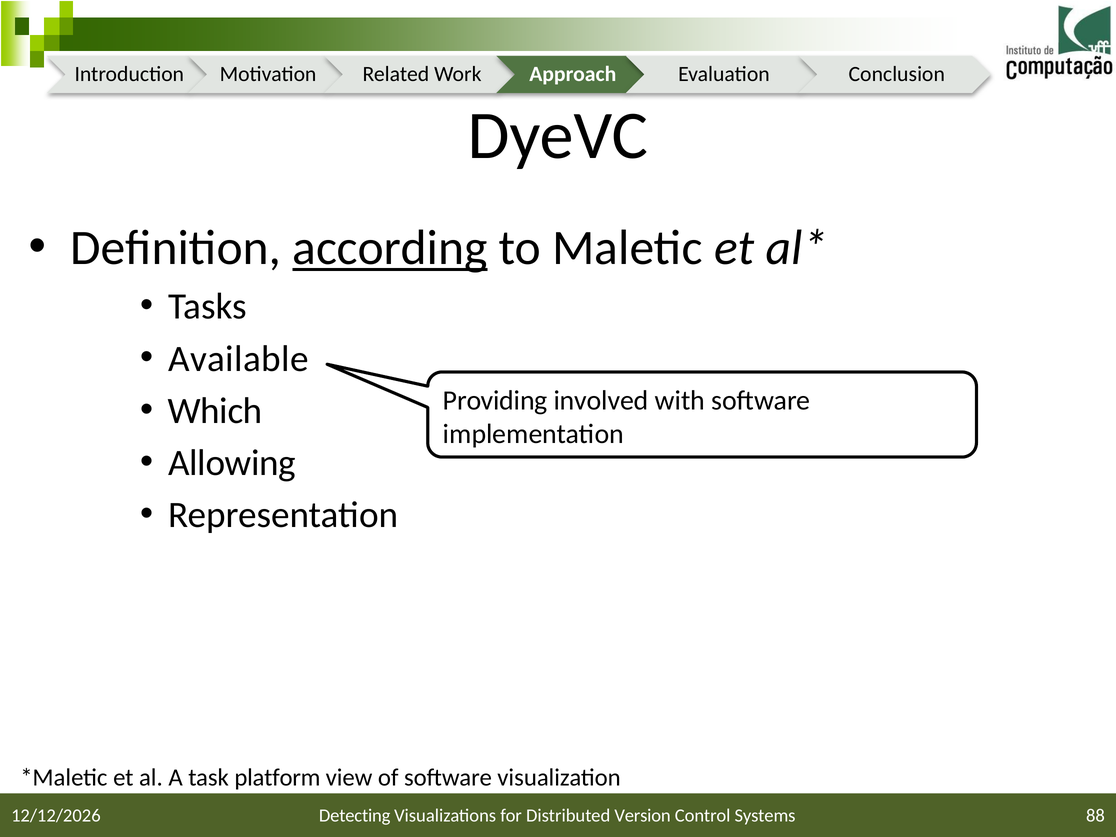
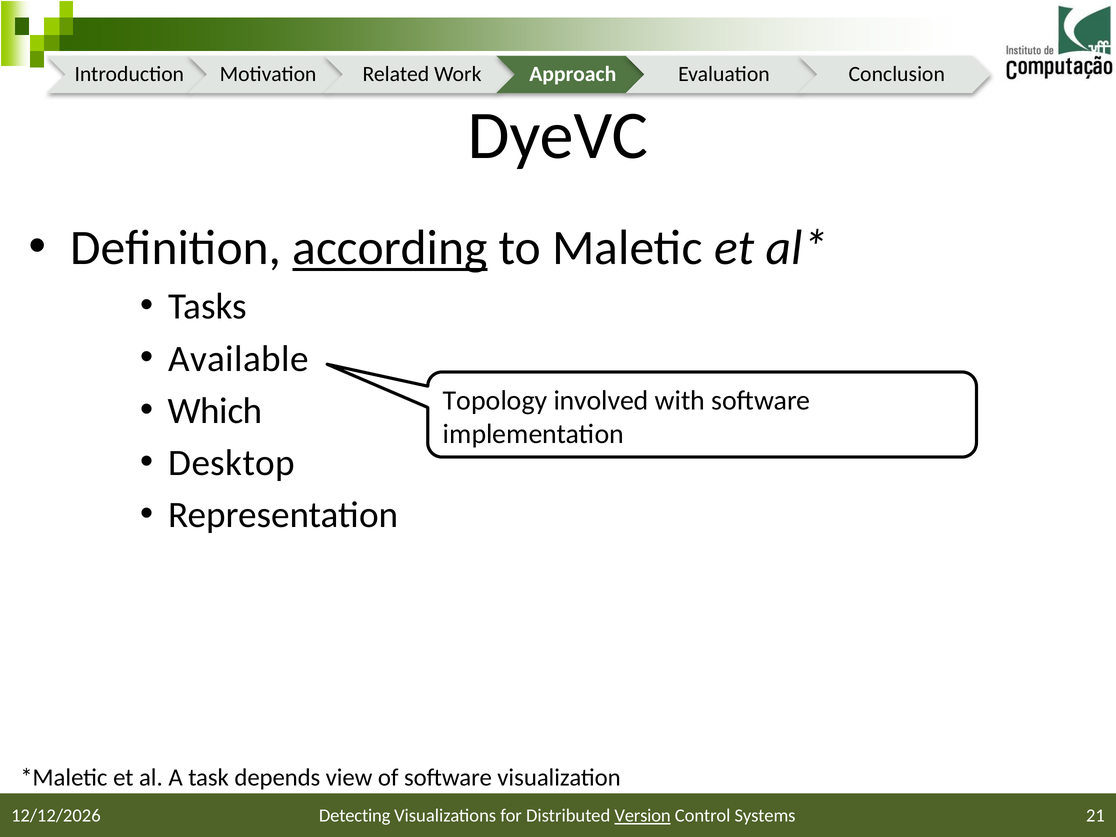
Providing: Providing -> Topology
Allowing: Allowing -> Desktop
platform: platform -> depends
Version underline: none -> present
88: 88 -> 21
